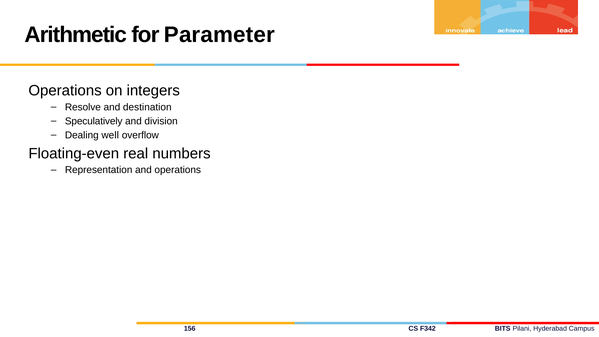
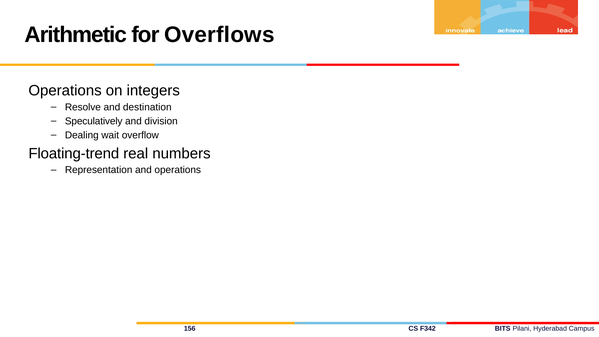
Parameter: Parameter -> Overflows
well: well -> wait
Floating-even: Floating-even -> Floating-trend
